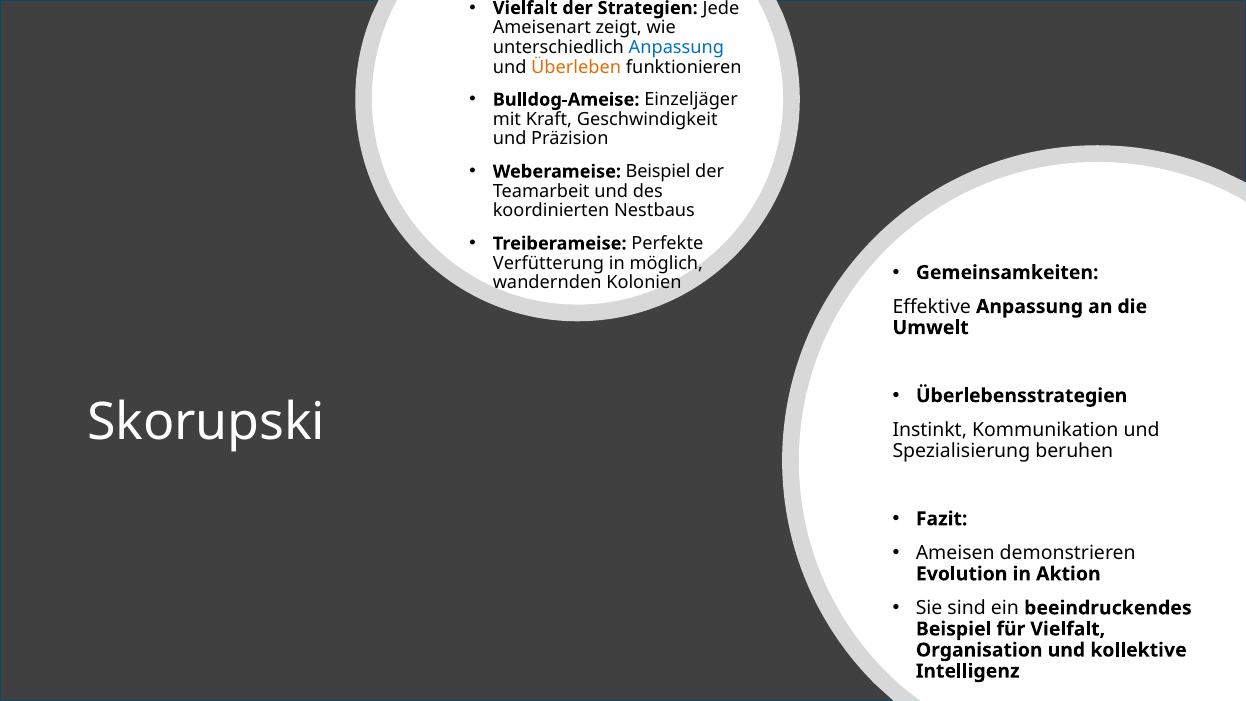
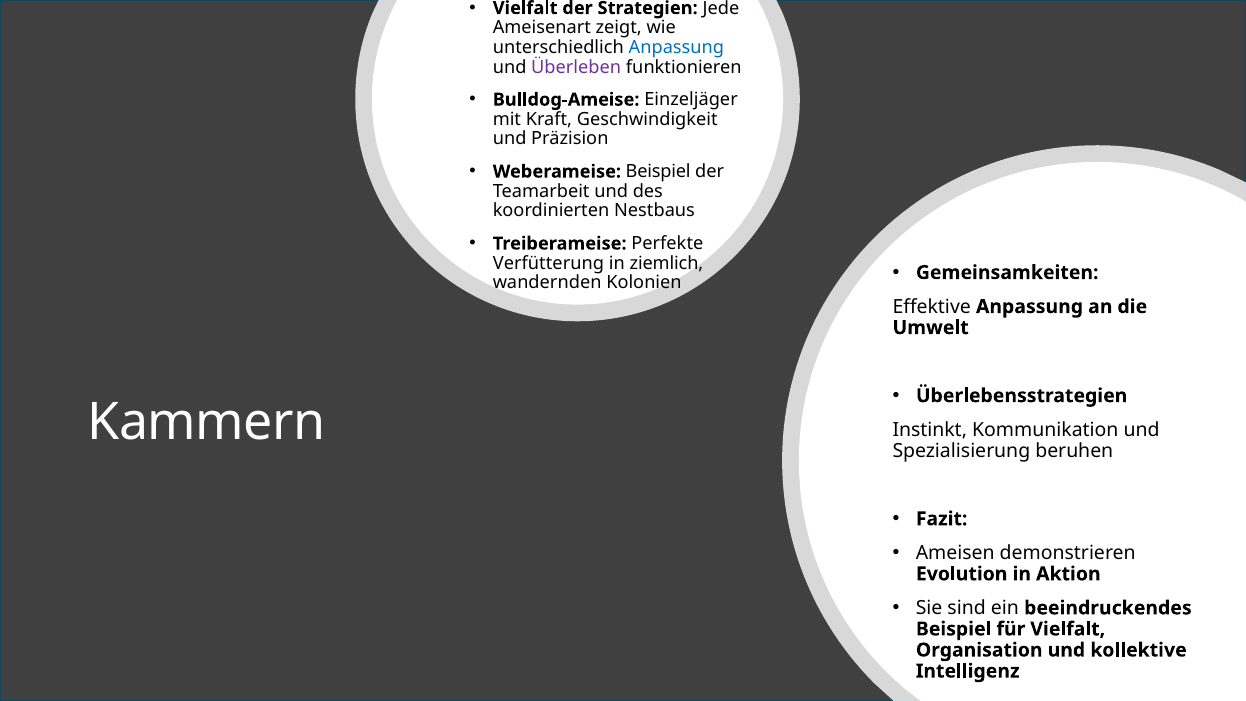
Überleben colour: orange -> purple
möglich: möglich -> ziemlich
Skorupski: Skorupski -> Kammern
